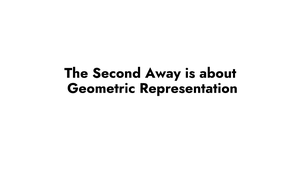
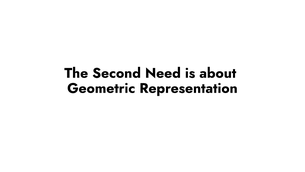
Away: Away -> Need
